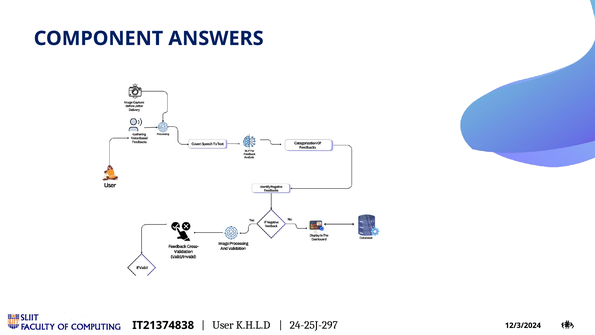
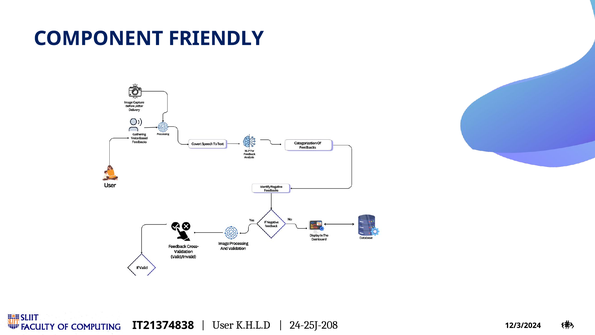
ANSWERS: ANSWERS -> FRIENDLY
24-25J-297: 24-25J-297 -> 24-25J-208
